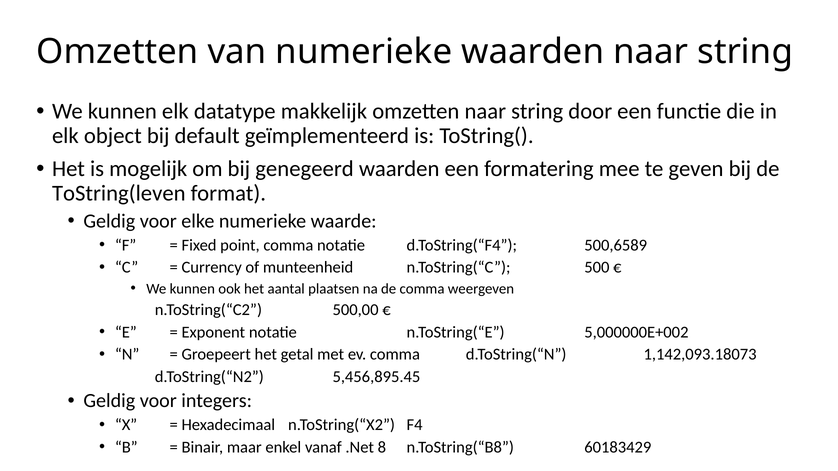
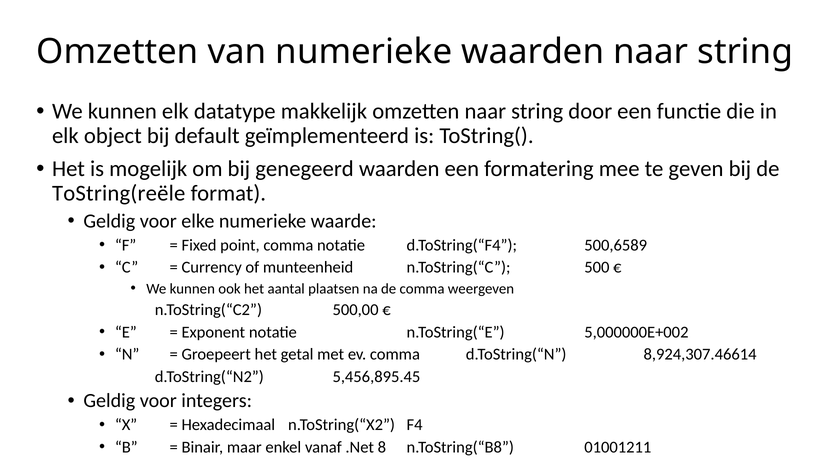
ToString(leven: ToString(leven -> ToString(reële
1,142,093.18073: 1,142,093.18073 -> 8,924,307.46614
60183429: 60183429 -> 01001211
